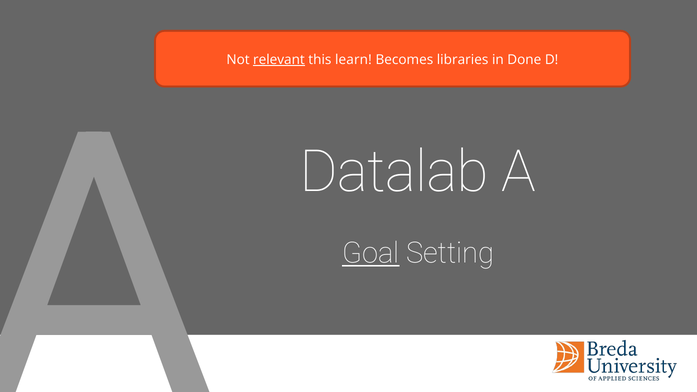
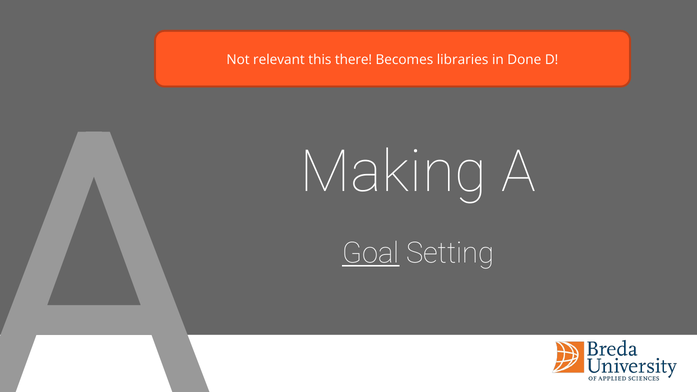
relevant underline: present -> none
learn: learn -> there
Datalab: Datalab -> Making
